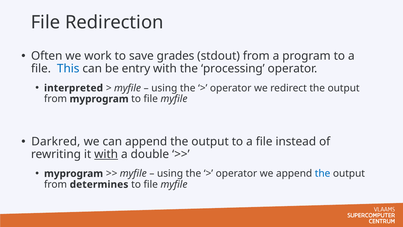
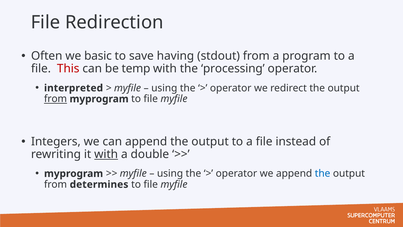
work: work -> basic
grades: grades -> having
This colour: blue -> red
entry: entry -> temp
from at (56, 99) underline: none -> present
Darkred: Darkred -> Integers
